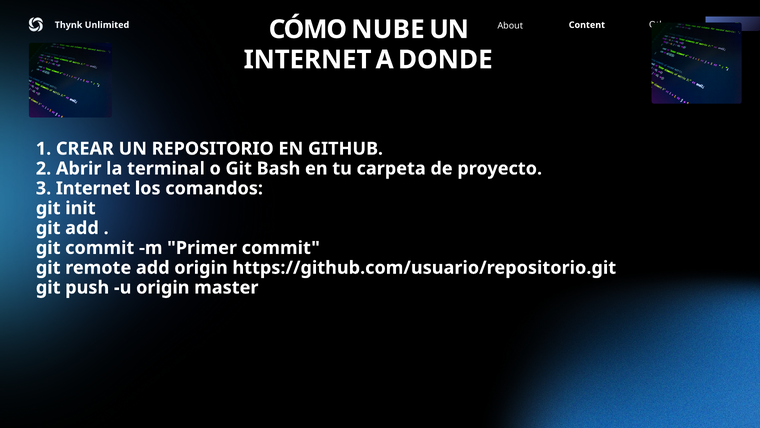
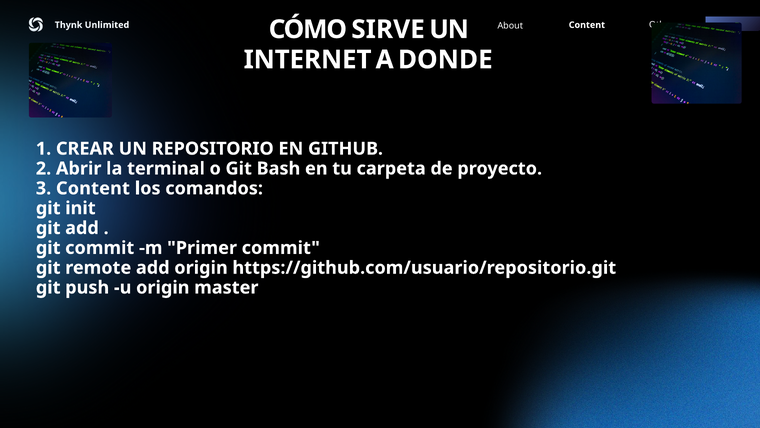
NUBE: NUBE -> SIRVE
3 Internet: Internet -> Content
